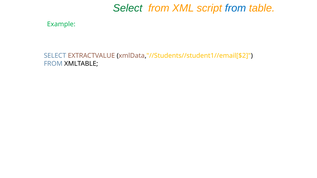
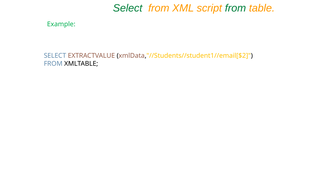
from at (235, 8) colour: blue -> green
